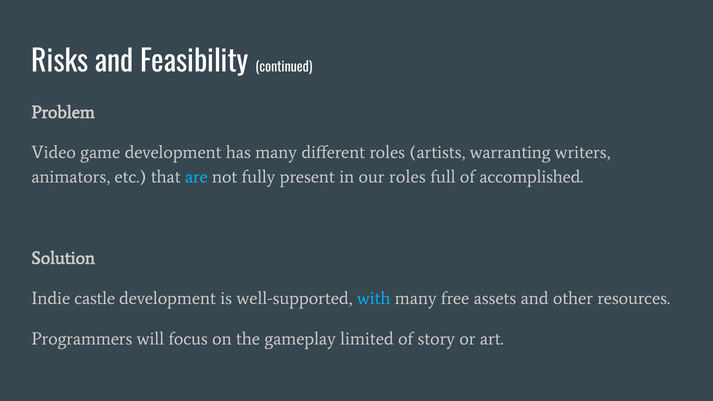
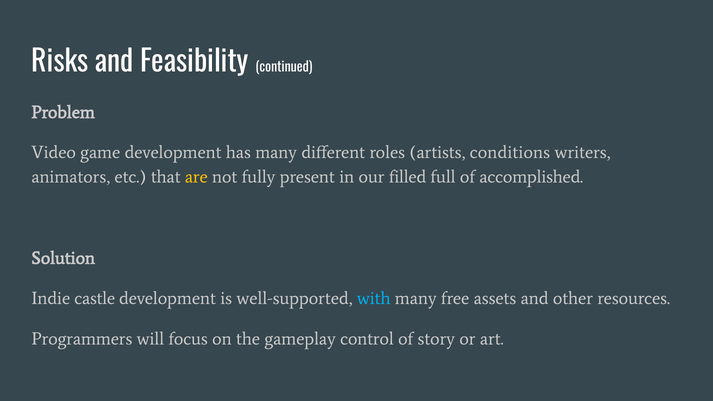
warranting: warranting -> conditions
are colour: light blue -> yellow
our roles: roles -> filled
limited: limited -> control
